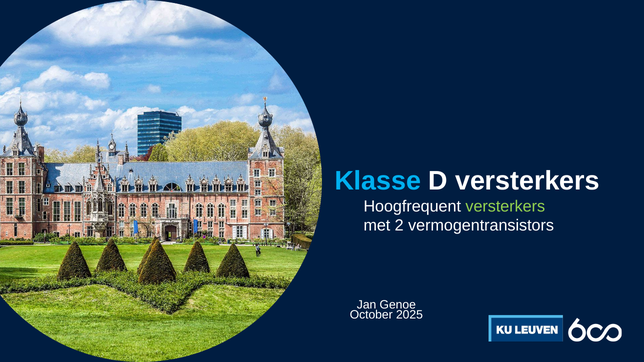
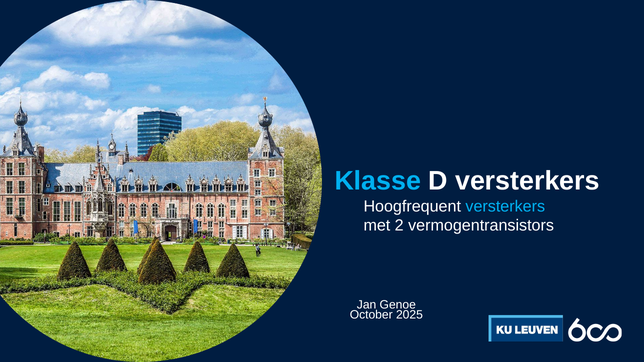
versterkers at (505, 206) colour: light green -> light blue
